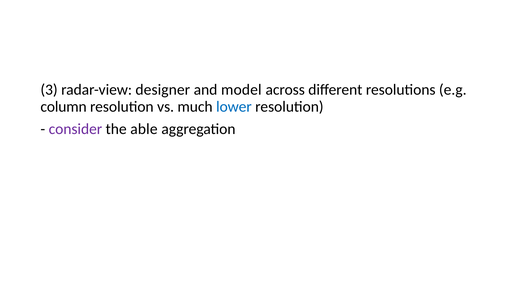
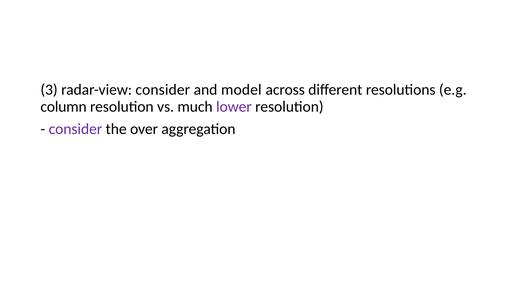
radar-view designer: designer -> consider
lower colour: blue -> purple
able: able -> over
